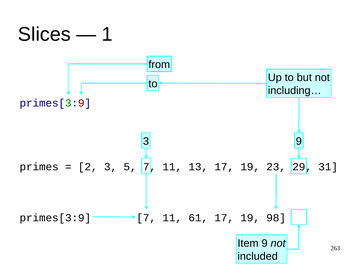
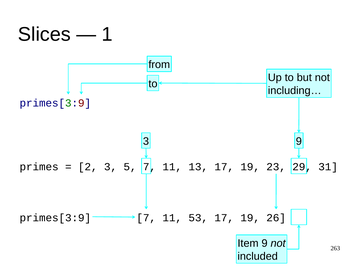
61: 61 -> 53
98: 98 -> 26
